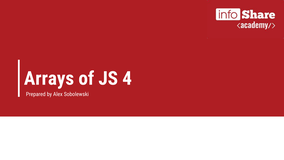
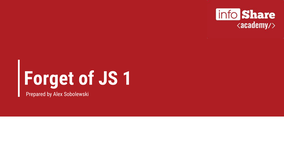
Arrays: Arrays -> Forget
4: 4 -> 1
